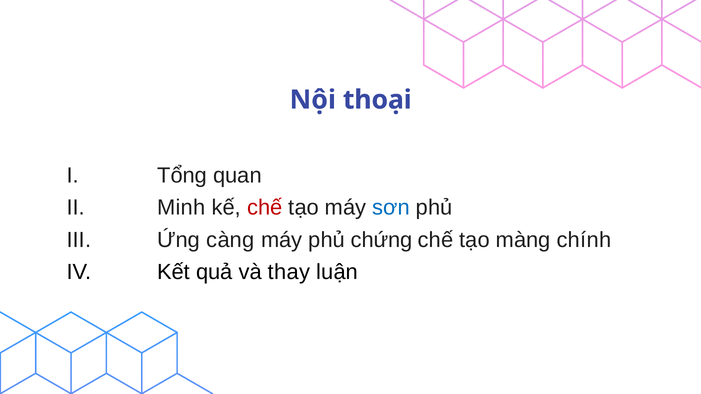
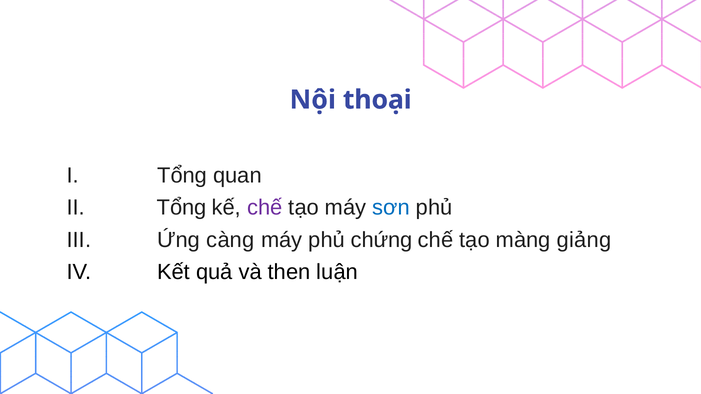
II Minh: Minh -> Tổng
chế at (265, 208) colour: red -> purple
chính: chính -> giảng
thay: thay -> then
